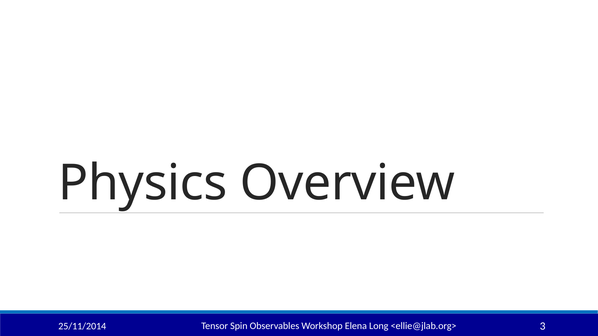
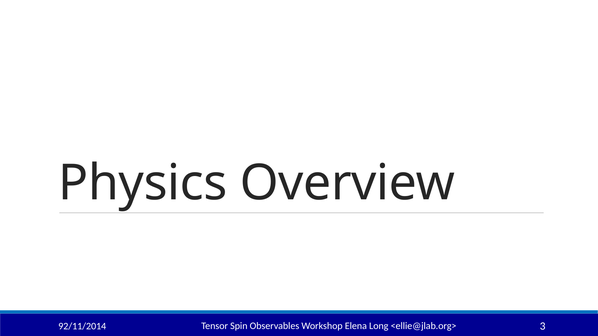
25/11/2014: 25/11/2014 -> 92/11/2014
